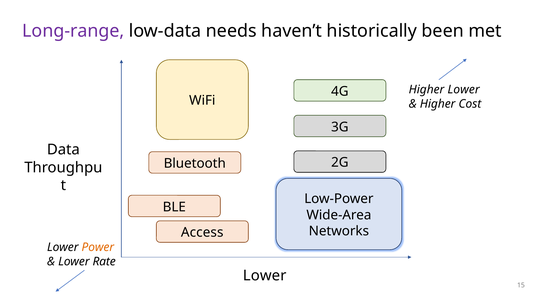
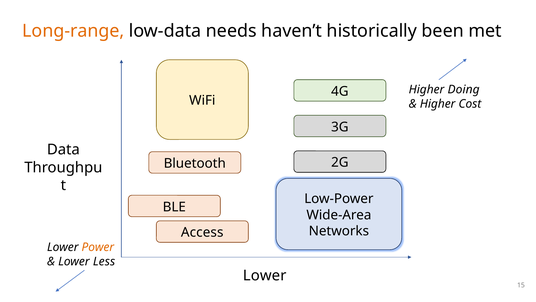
Long-range colour: purple -> orange
Higher Lower: Lower -> Doing
Rate: Rate -> Less
